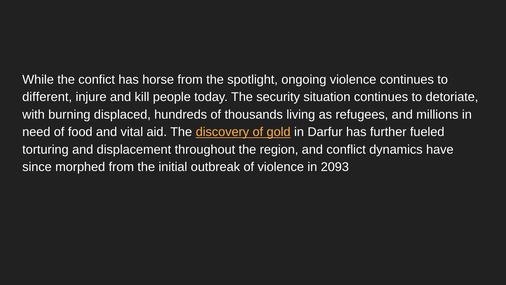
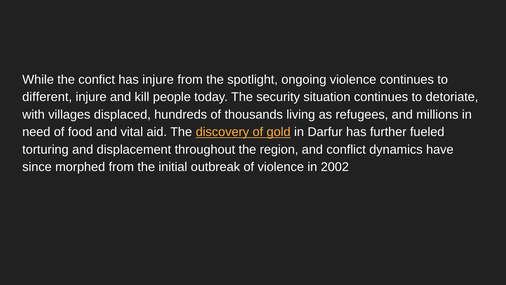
has horse: horse -> injure
burning: burning -> villages
2093: 2093 -> 2002
